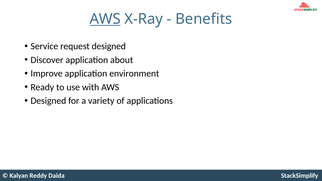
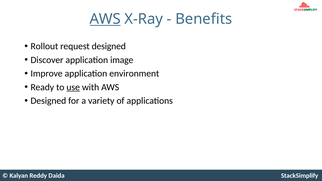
Service: Service -> Rollout
about: about -> image
use underline: none -> present
